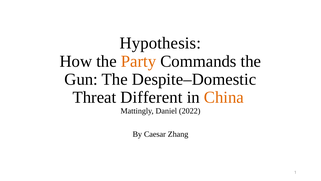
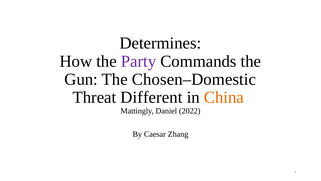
Hypothesis: Hypothesis -> Determines
Party colour: orange -> purple
Despite–Domestic: Despite–Domestic -> Chosen–Domestic
